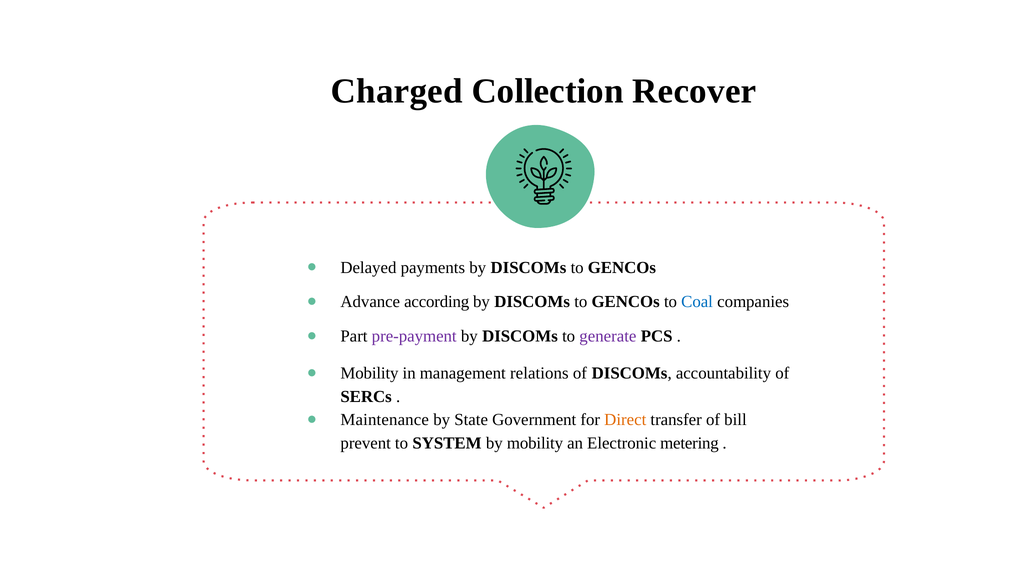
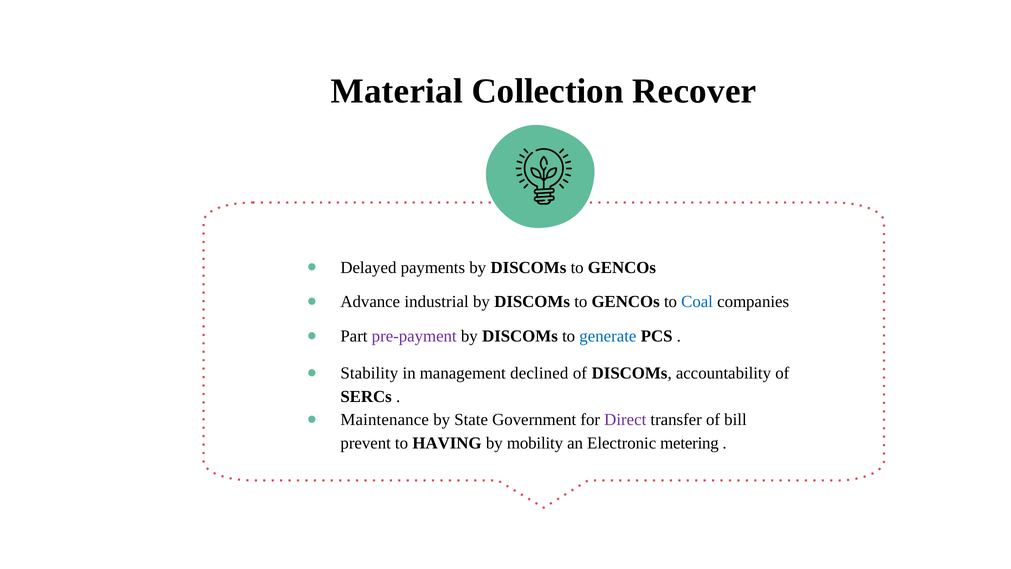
Charged: Charged -> Material
according: according -> industrial
generate colour: purple -> blue
Mobility at (369, 373): Mobility -> Stability
relations: relations -> declined
Direct colour: orange -> purple
SYSTEM: SYSTEM -> HAVING
